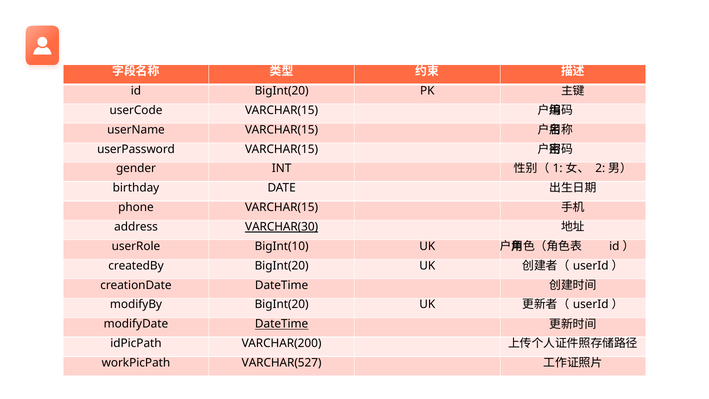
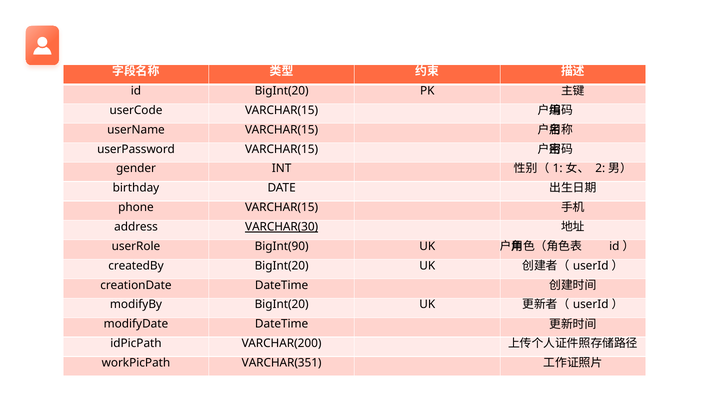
BigInt(10: BigInt(10 -> BigInt(90
DateTime at (282, 324) underline: present -> none
VARCHAR(527: VARCHAR(527 -> VARCHAR(351
